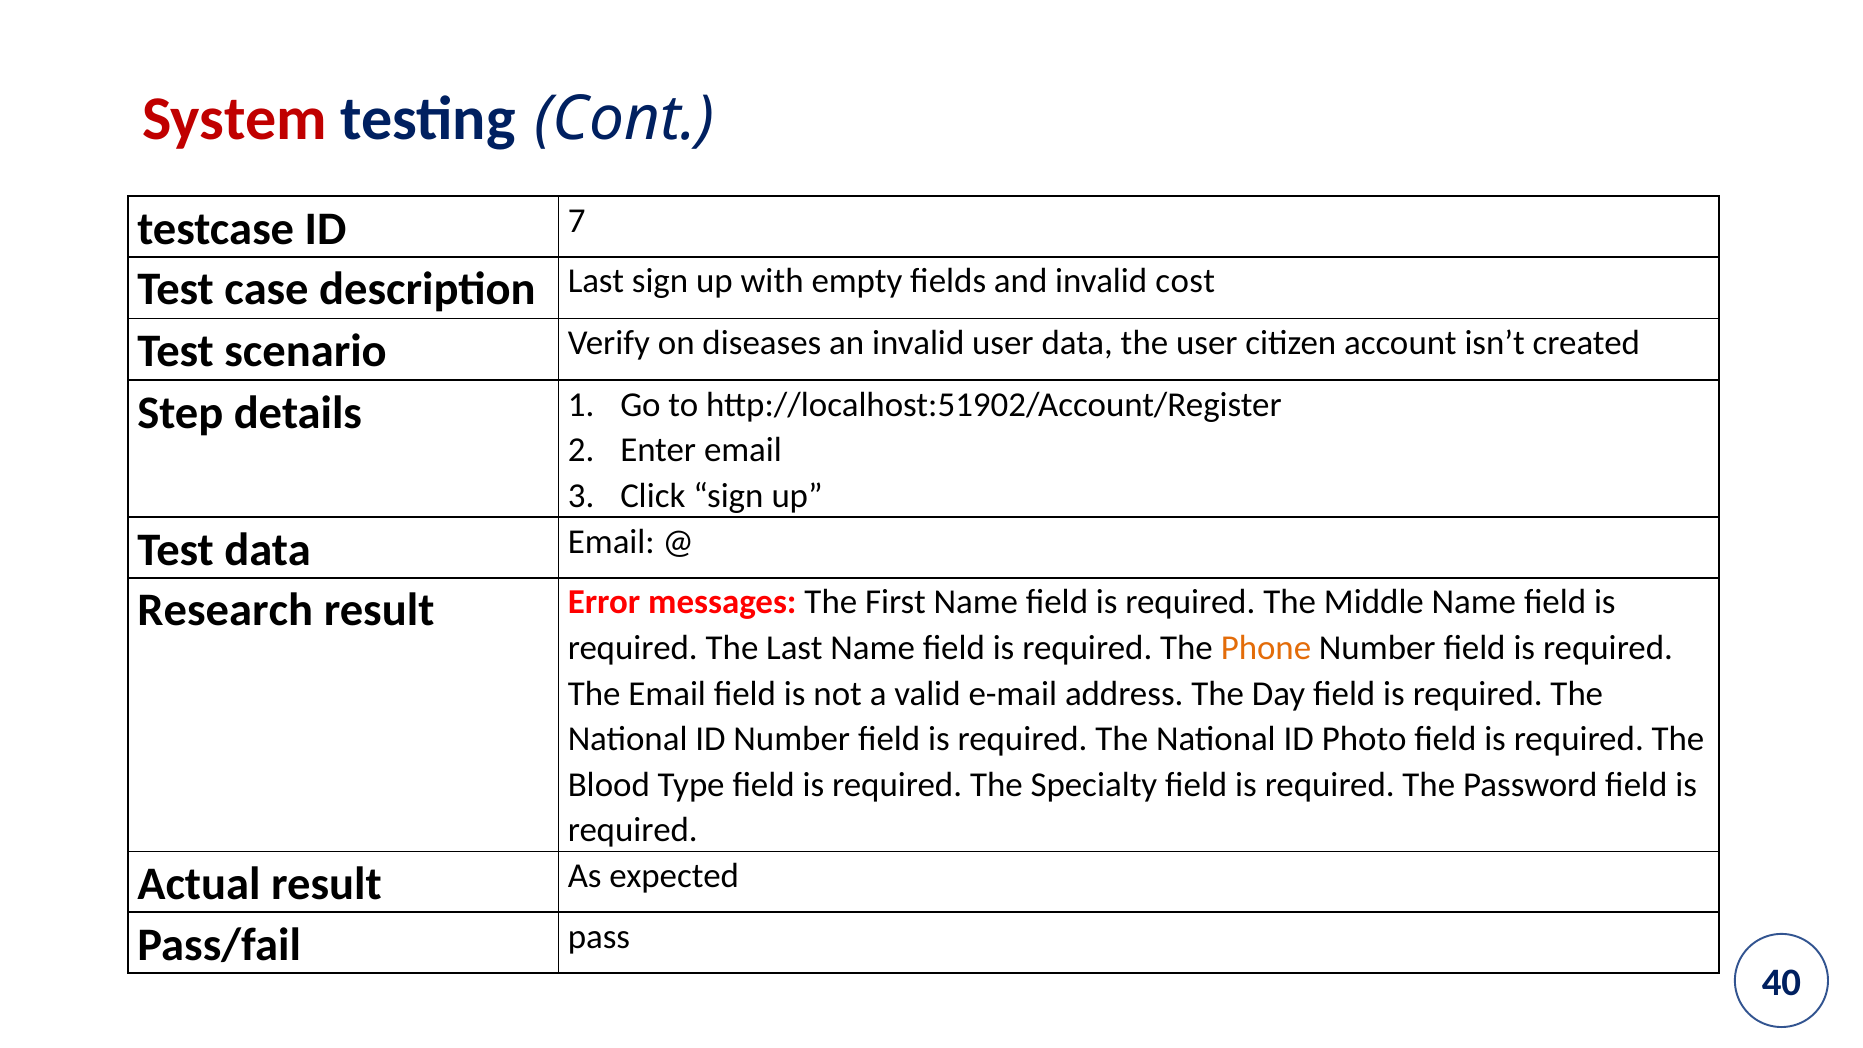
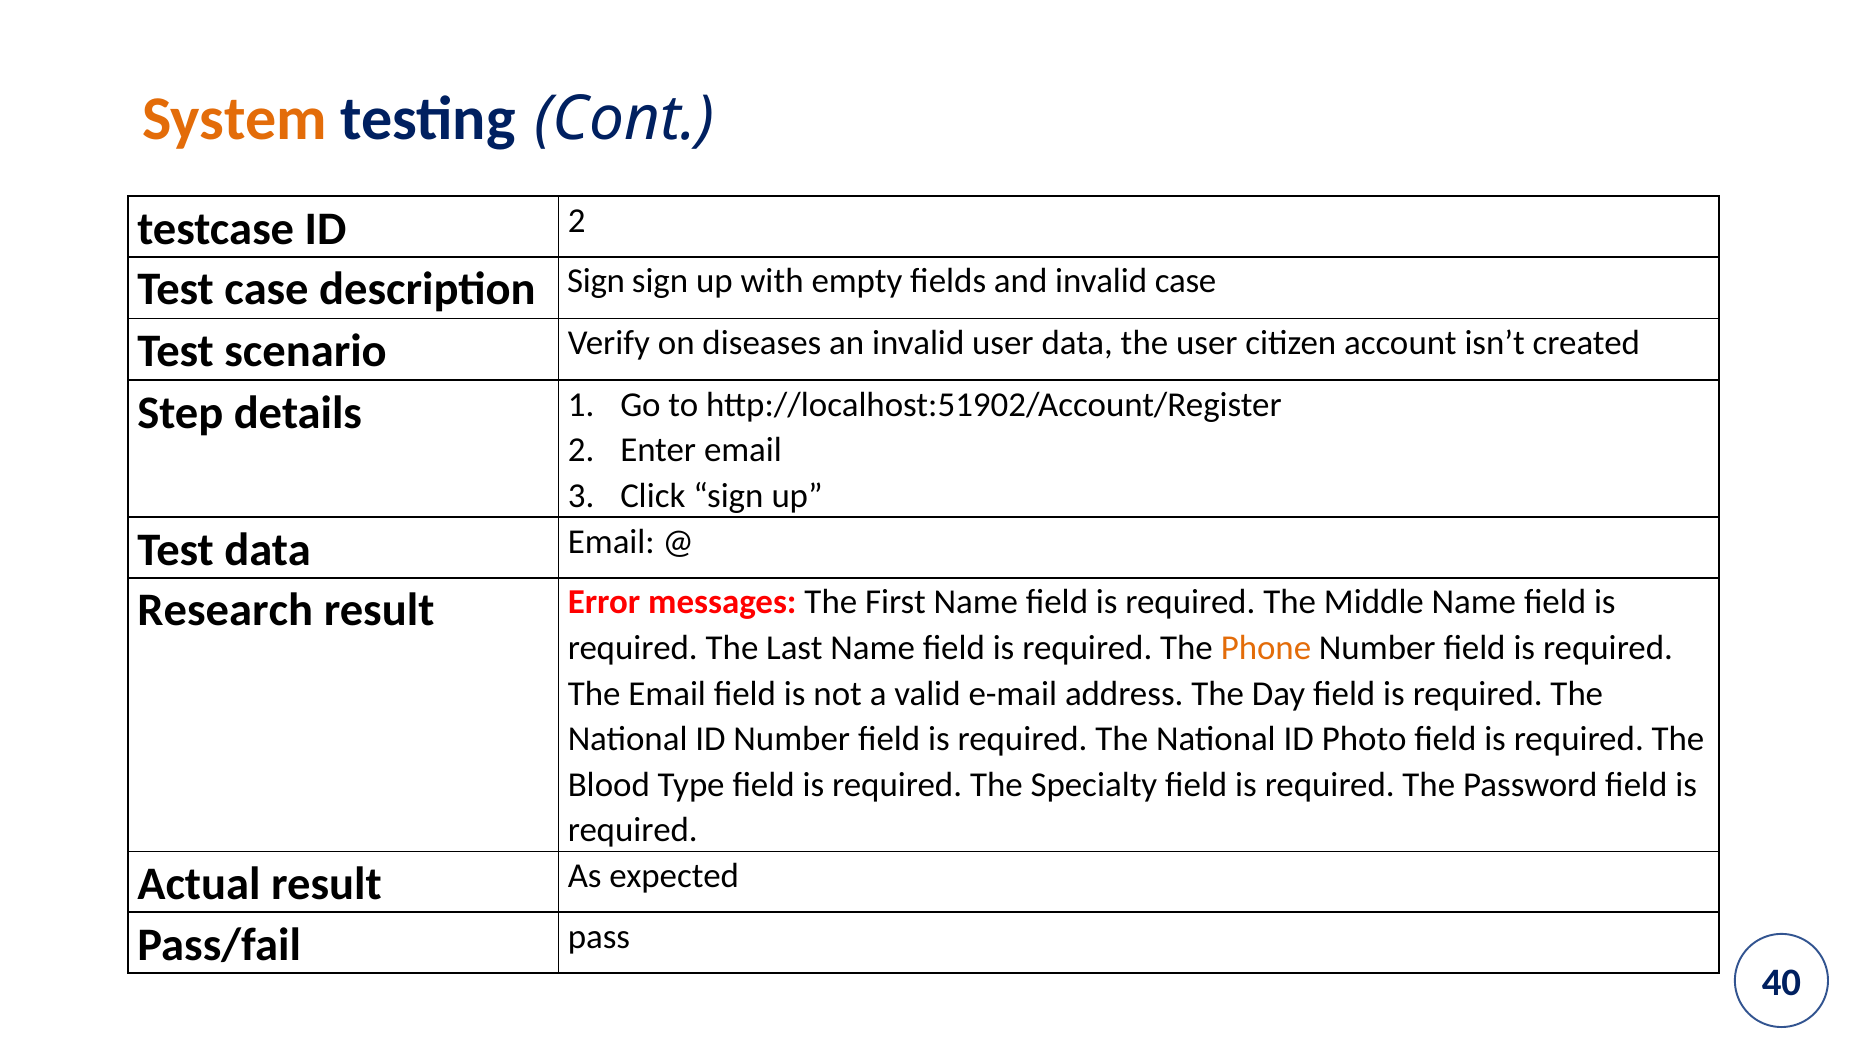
System colour: red -> orange
ID 7: 7 -> 2
description Last: Last -> Sign
invalid cost: cost -> case
